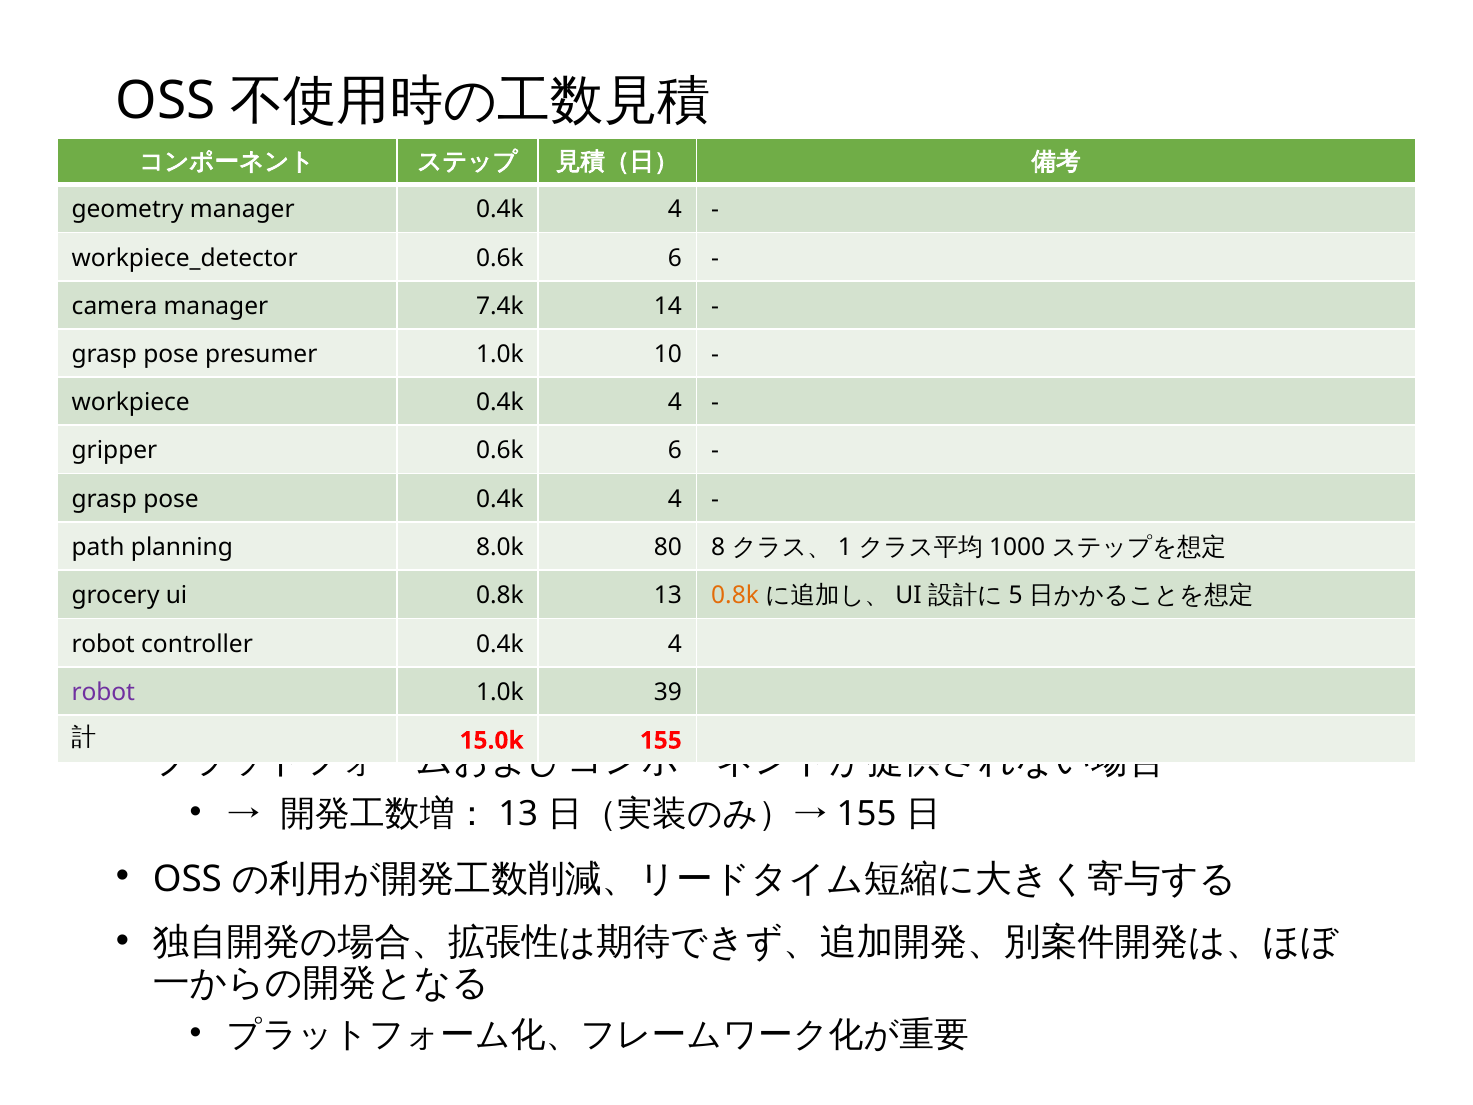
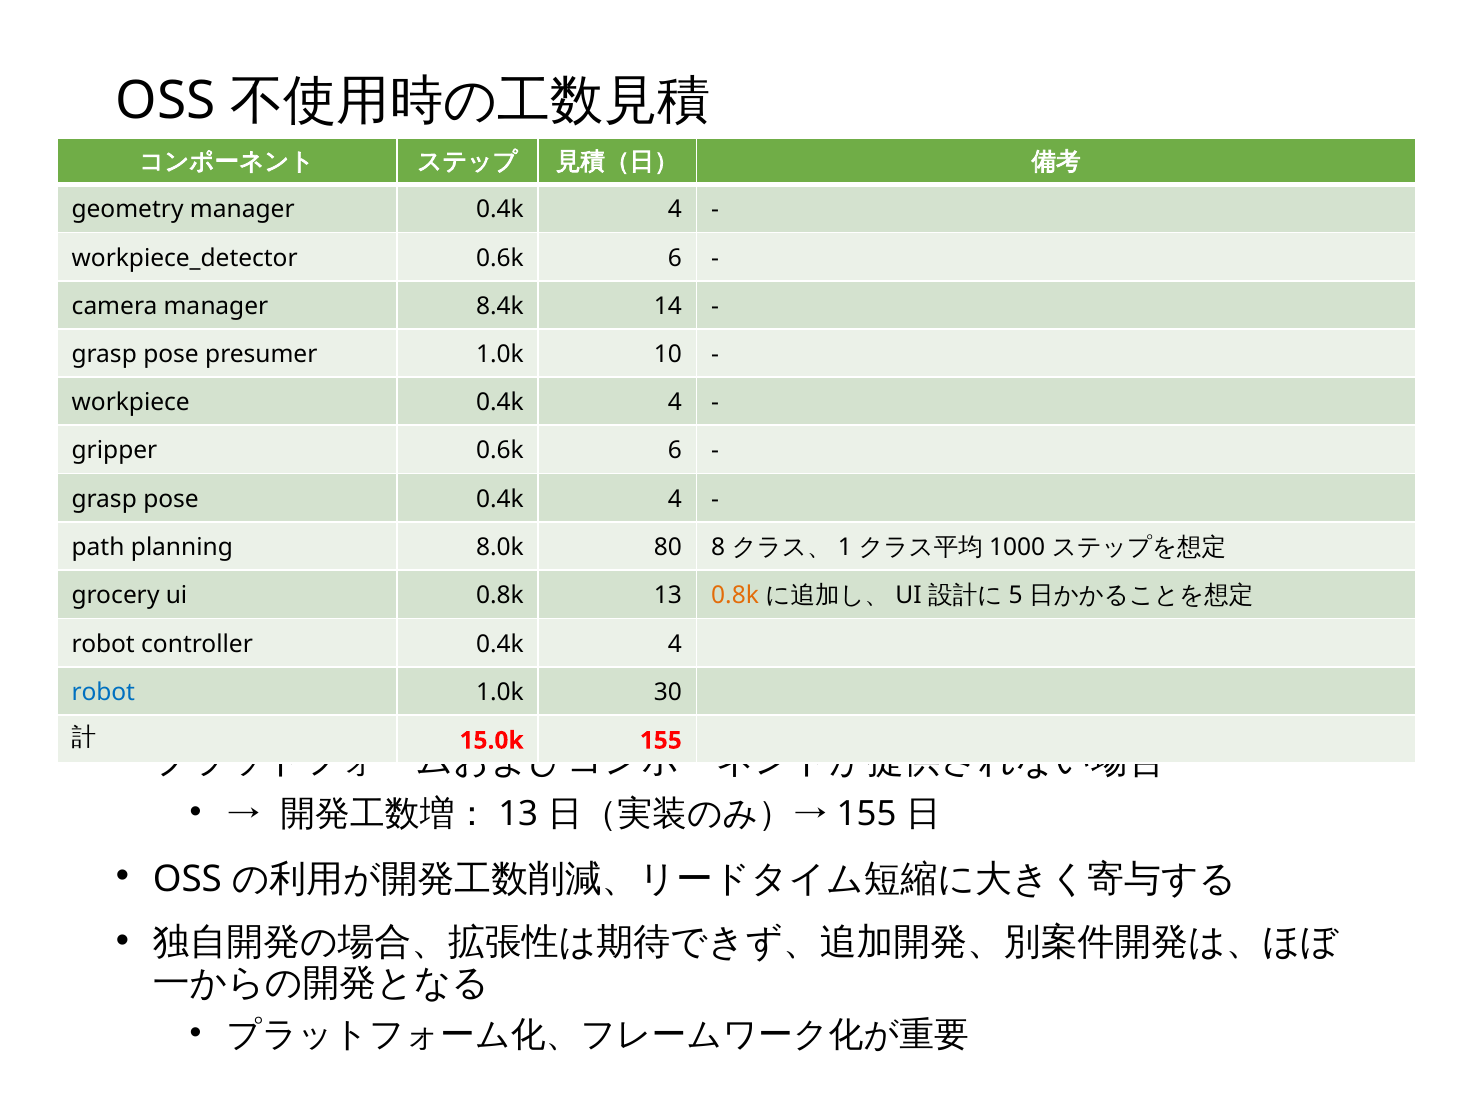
7.4k: 7.4k -> 8.4k
robot at (103, 692) colour: purple -> blue
39: 39 -> 30
